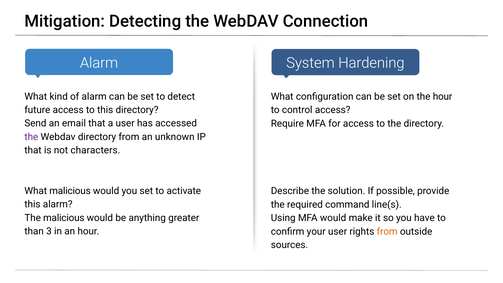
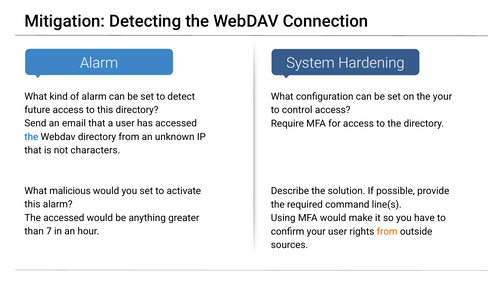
the hour: hour -> your
the at (31, 137) colour: purple -> blue
The malicious: malicious -> accessed
3: 3 -> 7
